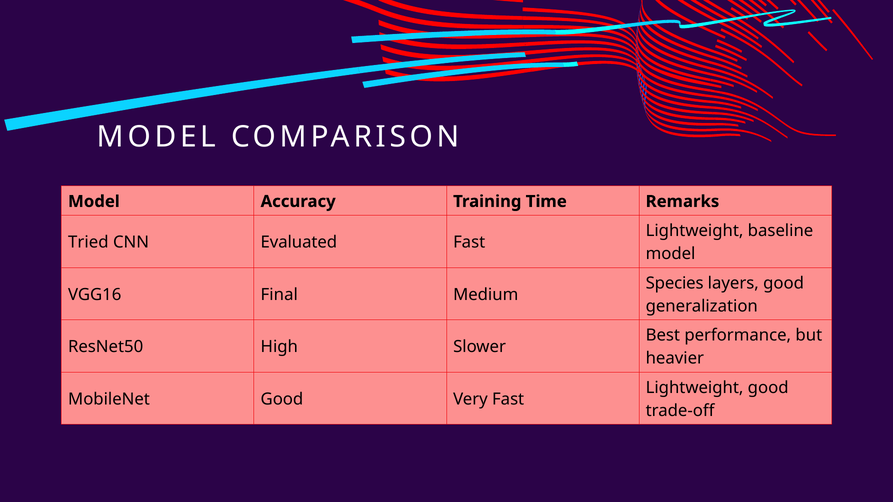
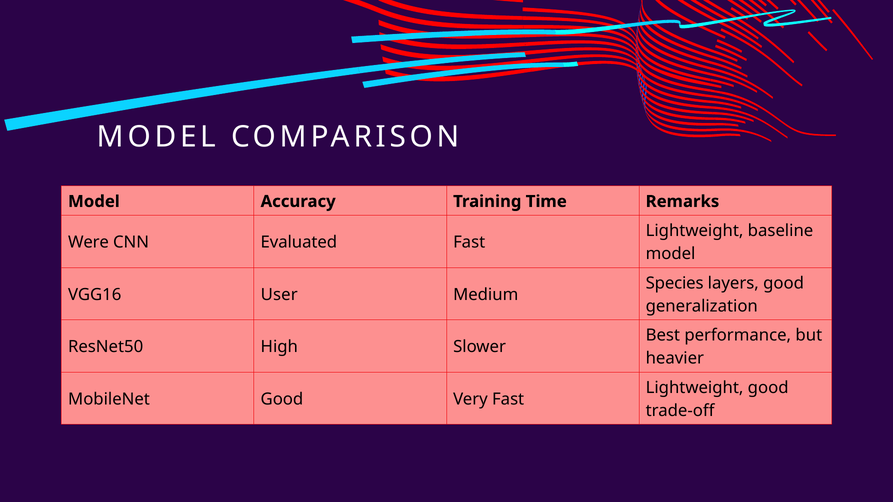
Tried: Tried -> Were
Final: Final -> User
